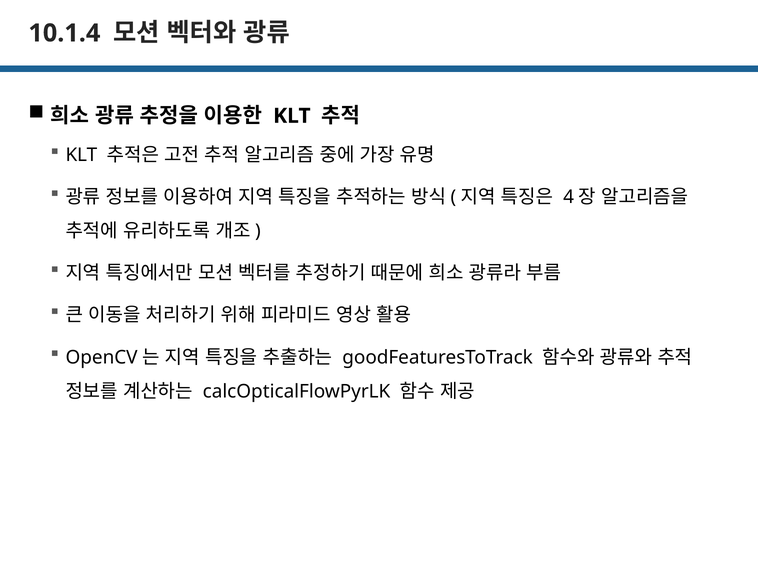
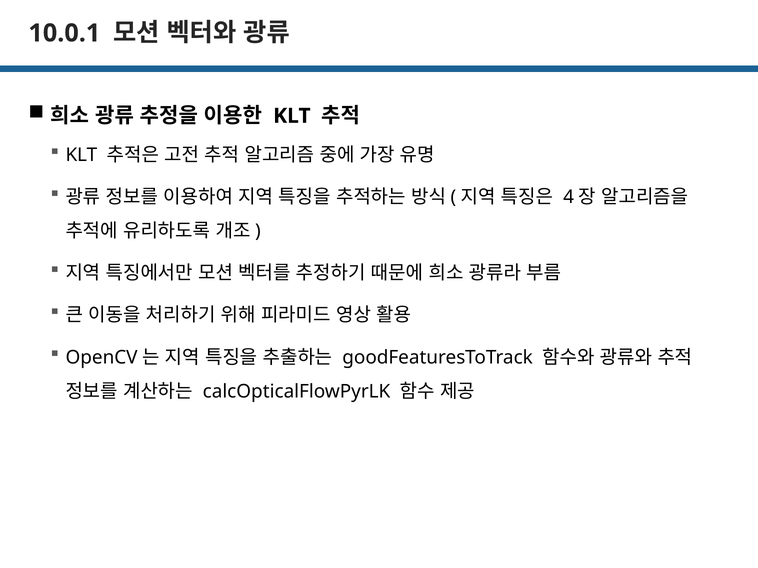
10.1.4: 10.1.4 -> 10.0.1
